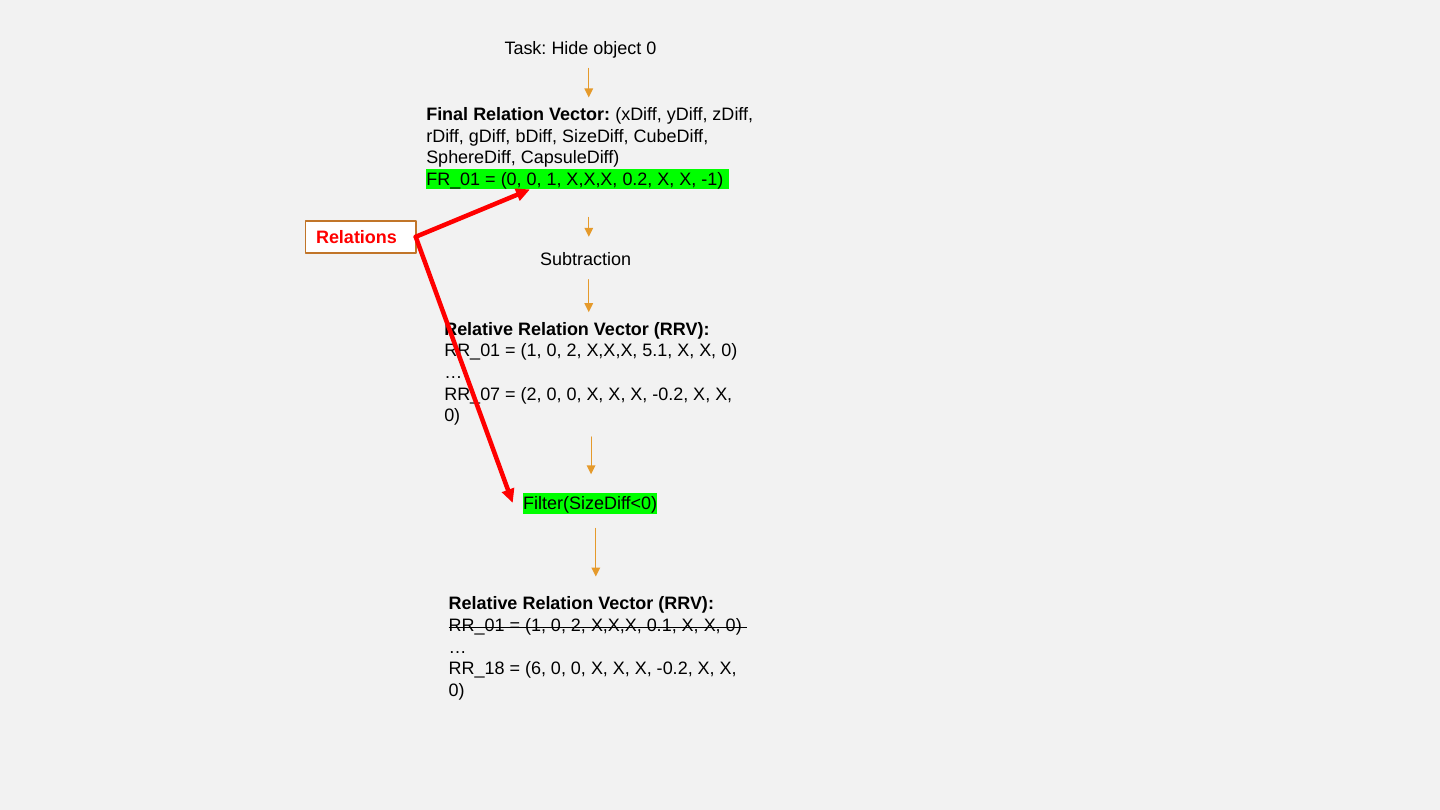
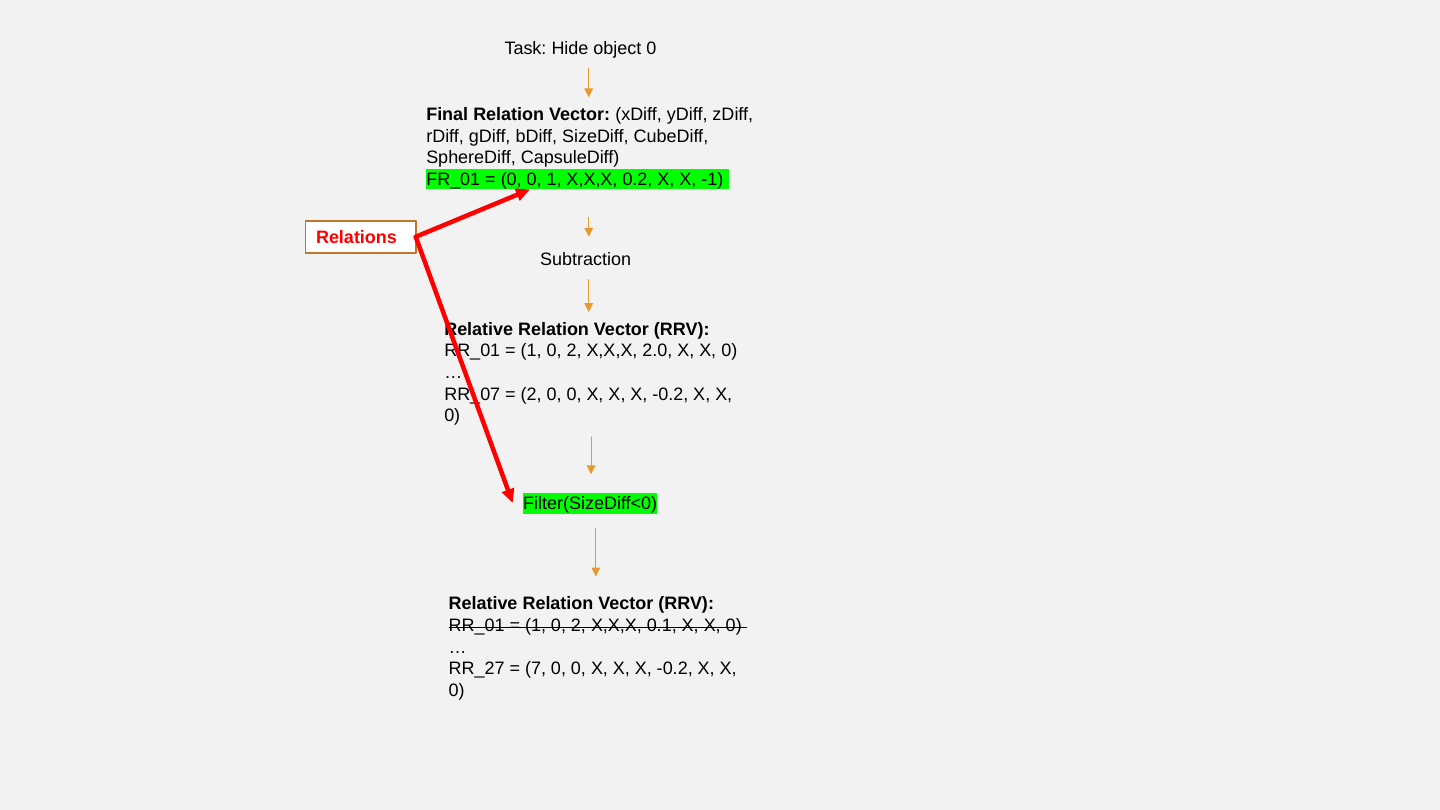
5.1: 5.1 -> 2.0
RR_18: RR_18 -> RR_27
6: 6 -> 7
